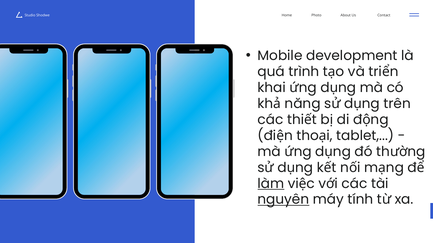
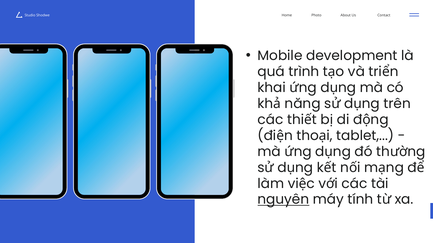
làm underline: present -> none
